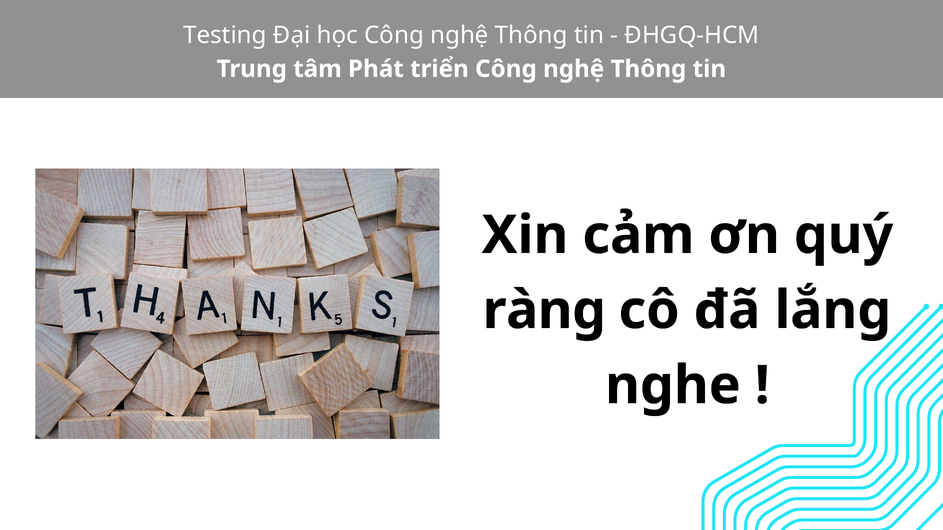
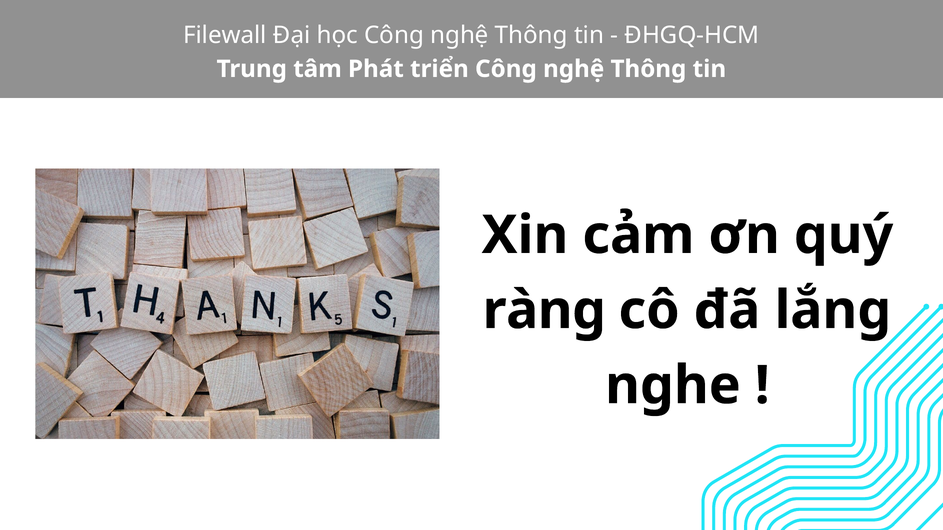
Testing: Testing -> Filewall
